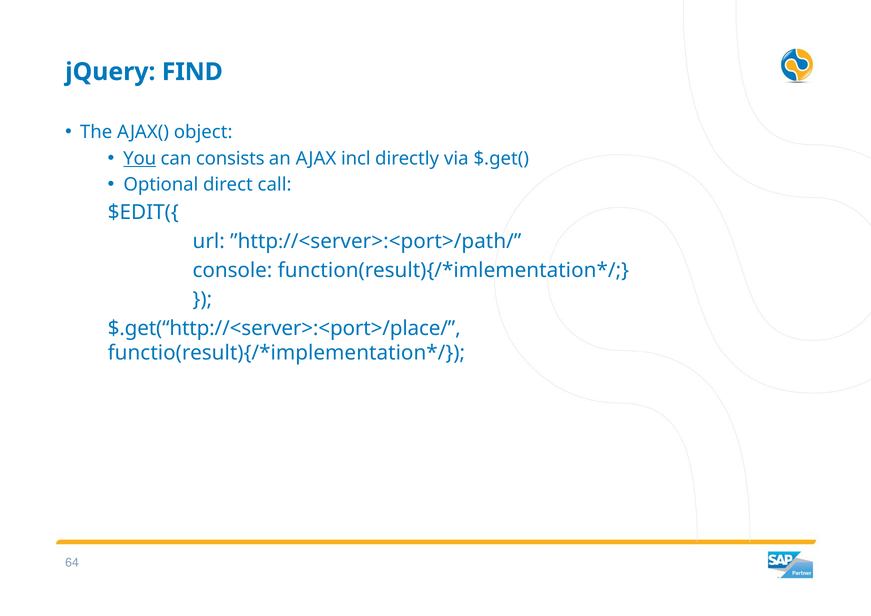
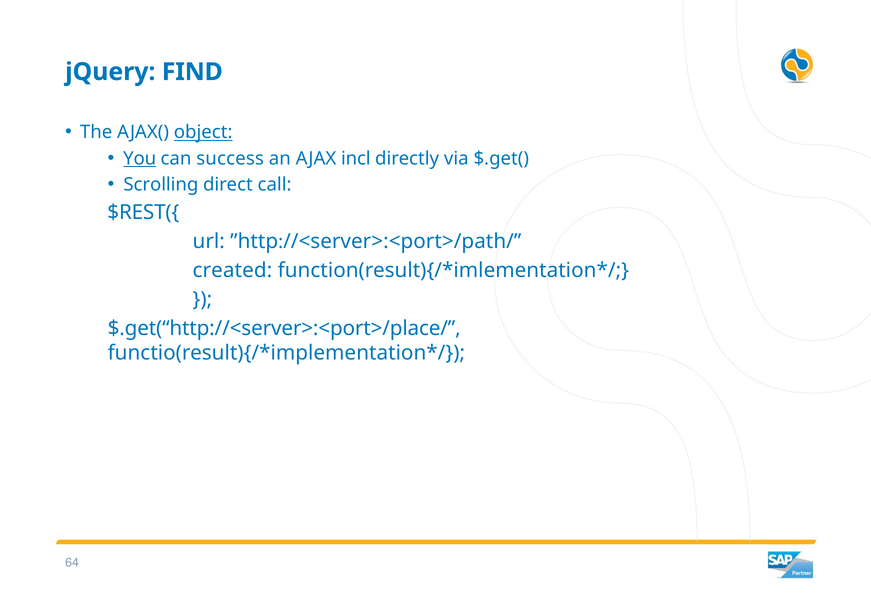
object underline: none -> present
consists: consists -> success
Optional: Optional -> Scrolling
$EDIT({: $EDIT({ -> $REST({
console: console -> created
